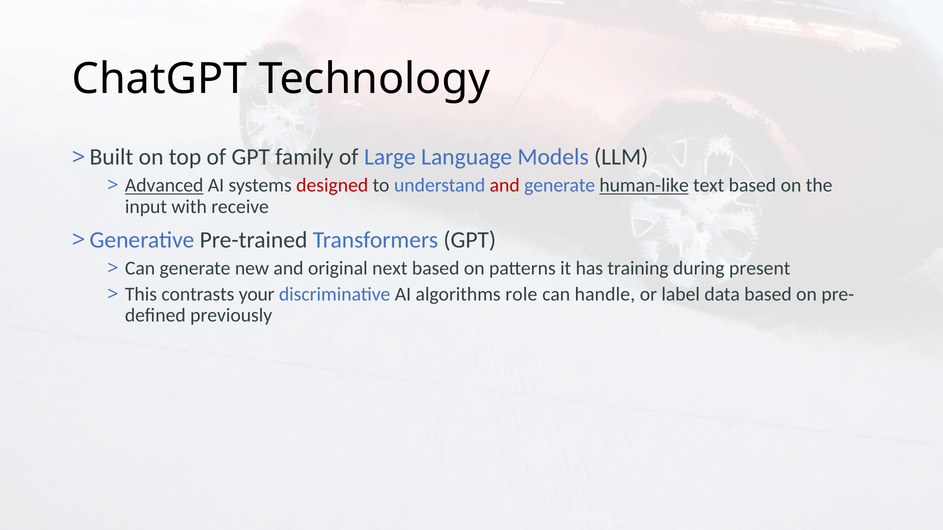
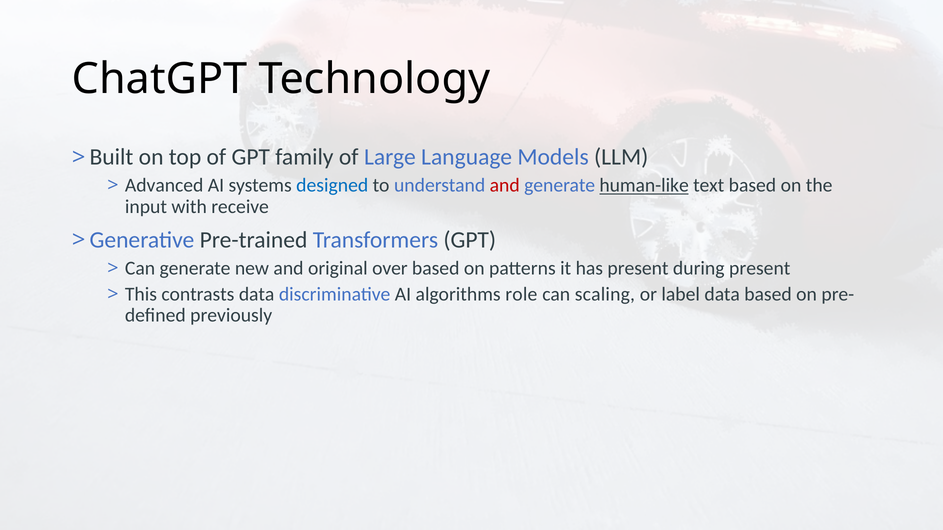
Advanced underline: present -> none
designed colour: red -> blue
next: next -> over
has training: training -> present
contrasts your: your -> data
handle: handle -> scaling
